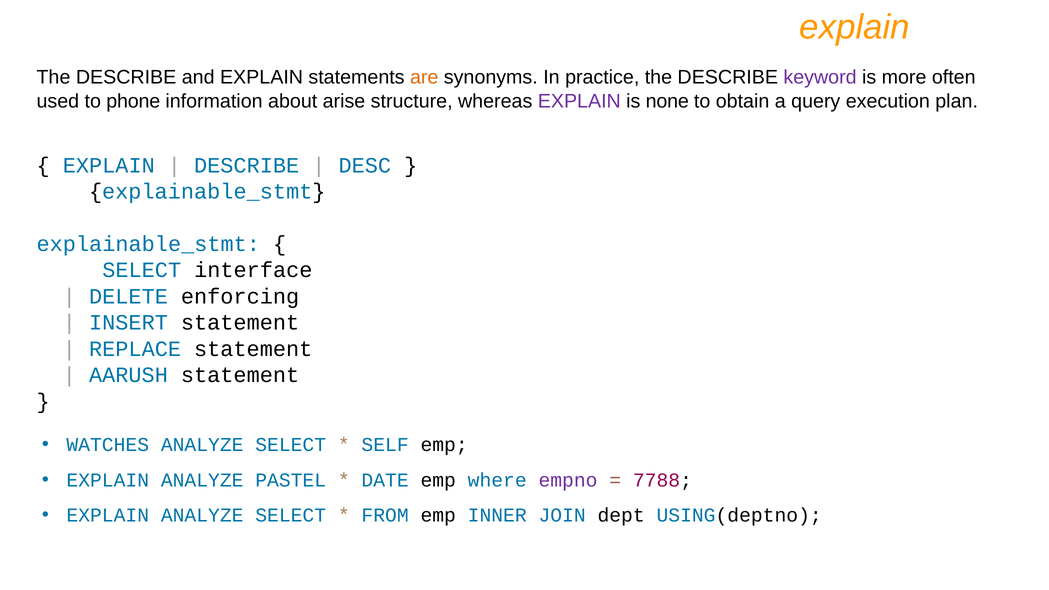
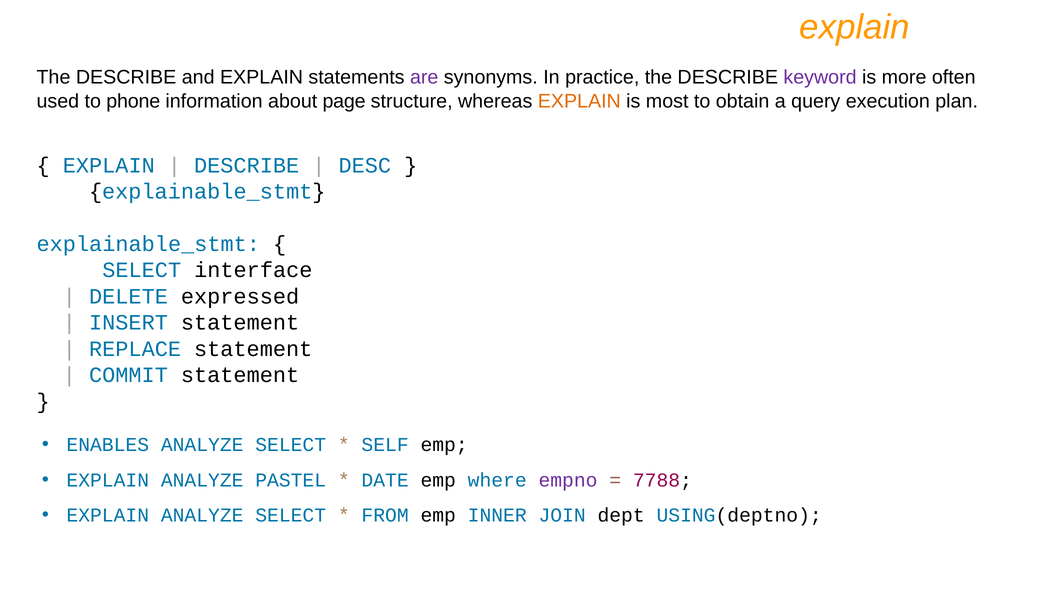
are colour: orange -> purple
arise: arise -> page
EXPLAIN at (579, 101) colour: purple -> orange
none: none -> most
enforcing: enforcing -> expressed
AARUSH: AARUSH -> COMMIT
WATCHES: WATCHES -> ENABLES
